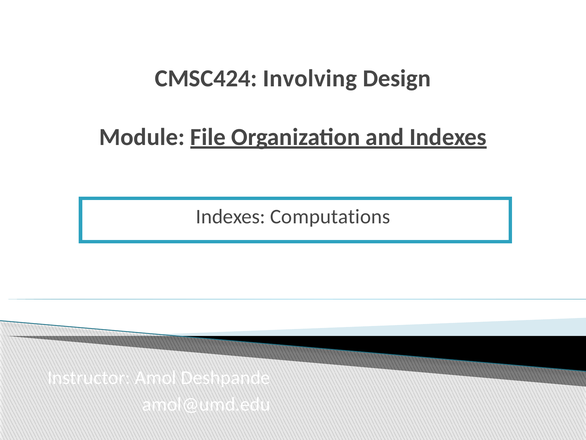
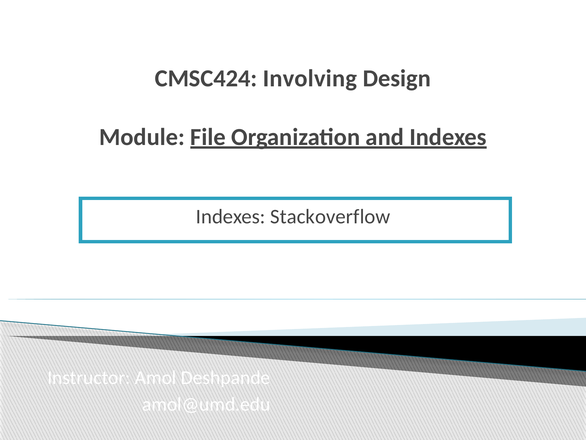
Computations: Computations -> Stackoverflow
